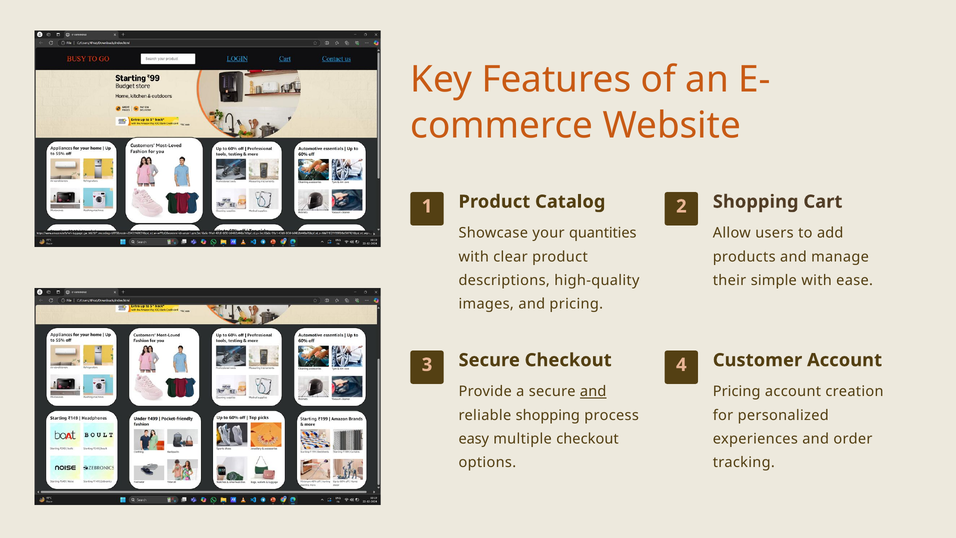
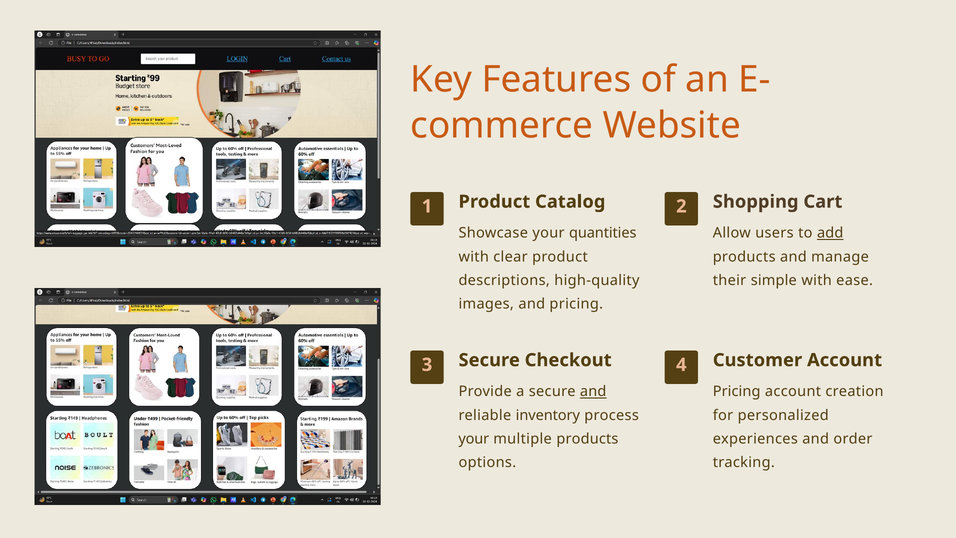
add underline: none -> present
reliable shopping: shopping -> inventory
easy at (474, 439): easy -> your
multiple checkout: checkout -> products
